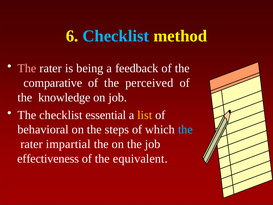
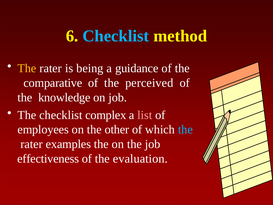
The at (27, 68) colour: pink -> yellow
feedback: feedback -> guidance
essential: essential -> complex
list colour: yellow -> pink
behavioral: behavioral -> employees
steps: steps -> other
impartial: impartial -> examples
equivalent: equivalent -> evaluation
